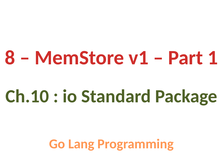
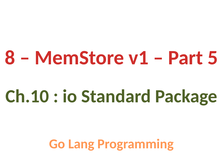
1: 1 -> 5
